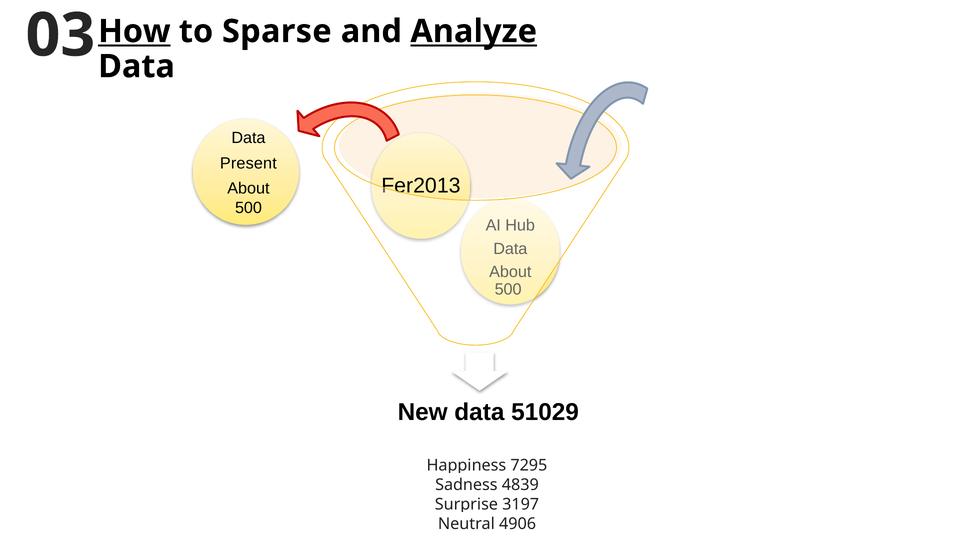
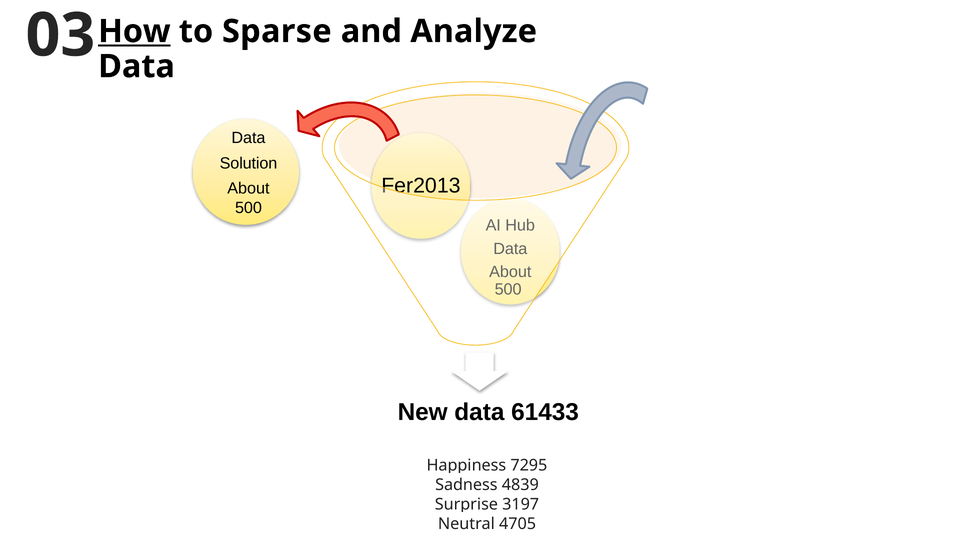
Analyze underline: present -> none
Present: Present -> Solution
51029: 51029 -> 61433
4906: 4906 -> 4705
